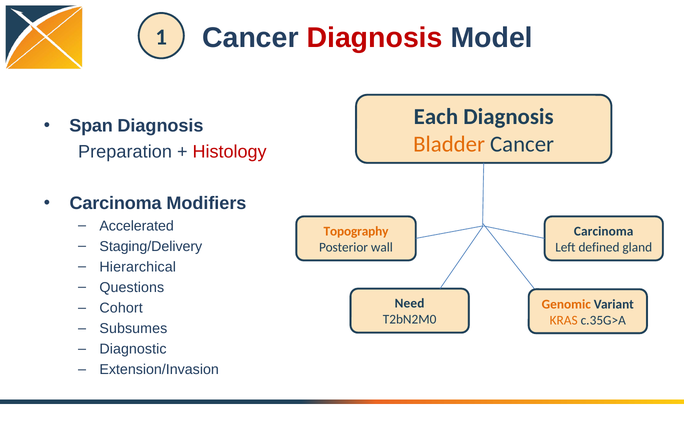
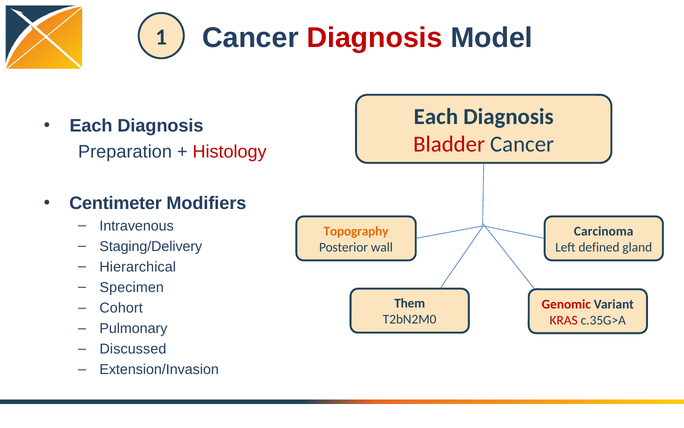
Span at (91, 126): Span -> Each
Bladder colour: orange -> red
Carcinoma at (116, 203): Carcinoma -> Centimeter
Accelerated: Accelerated -> Intravenous
Questions: Questions -> Specimen
Need: Need -> Them
Genomic colour: orange -> red
KRAS colour: orange -> red
Subsumes: Subsumes -> Pulmonary
Diagnostic: Diagnostic -> Discussed
